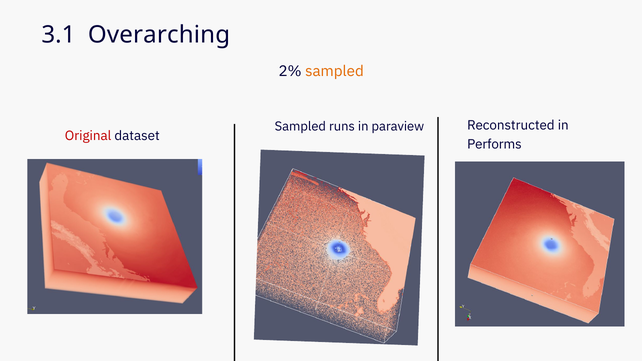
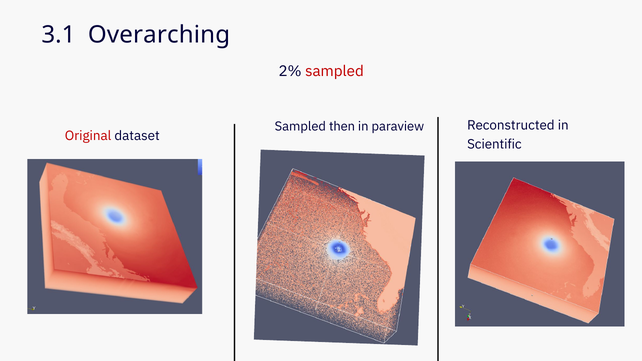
sampled at (334, 71) colour: orange -> red
runs: runs -> then
Performs: Performs -> Scientific
